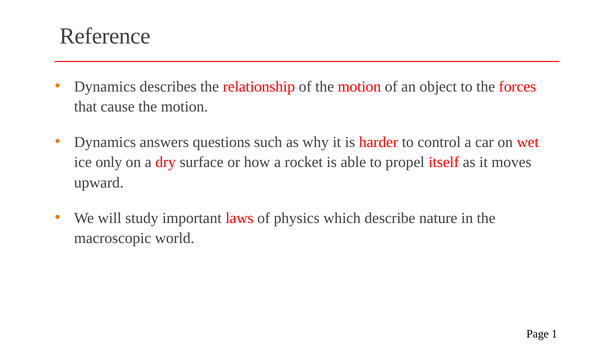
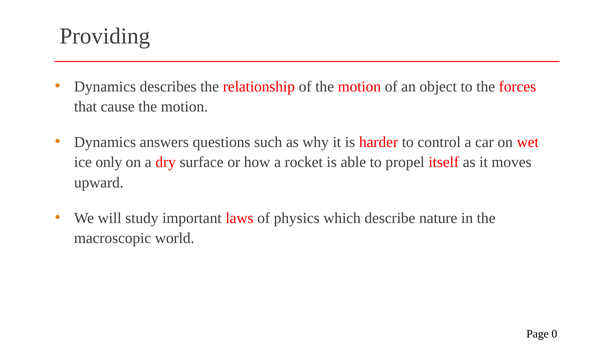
Reference: Reference -> Providing
1: 1 -> 0
